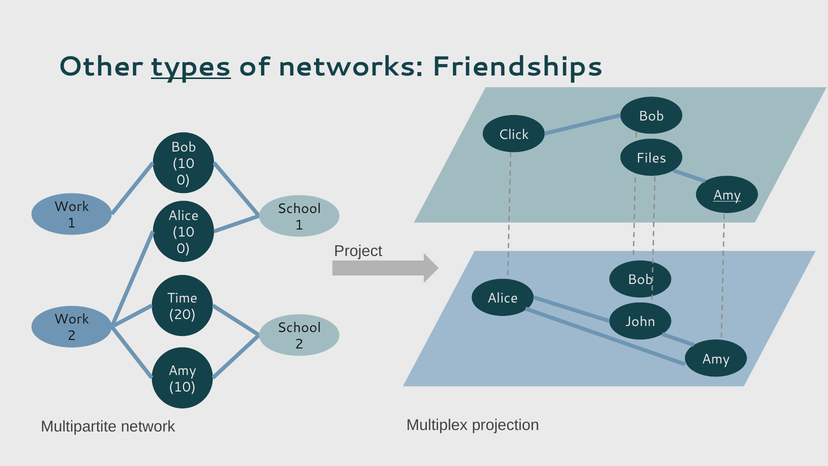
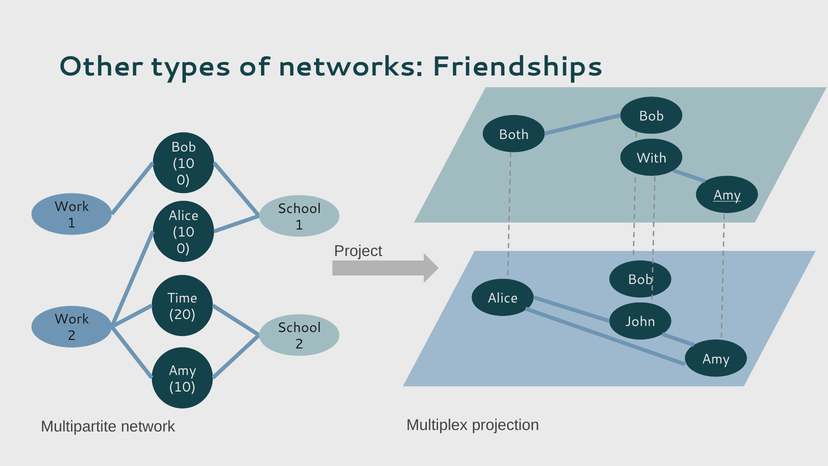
types underline: present -> none
Click: Click -> Both
Files: Files -> With
